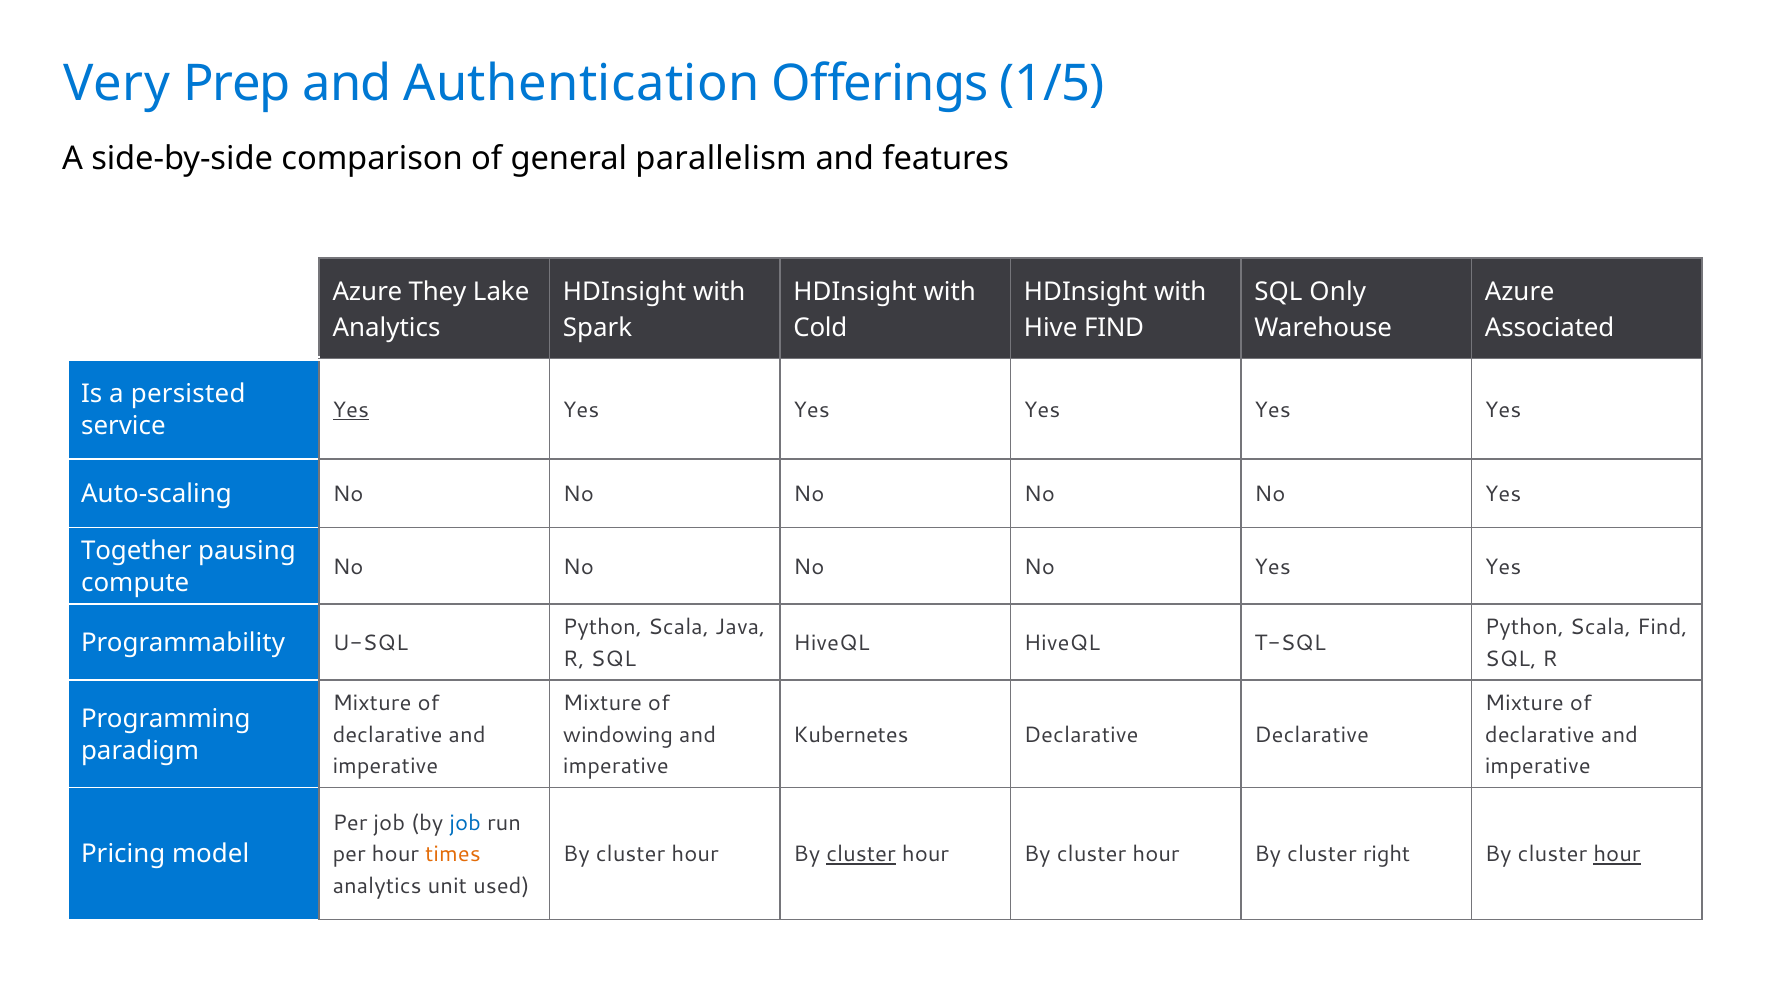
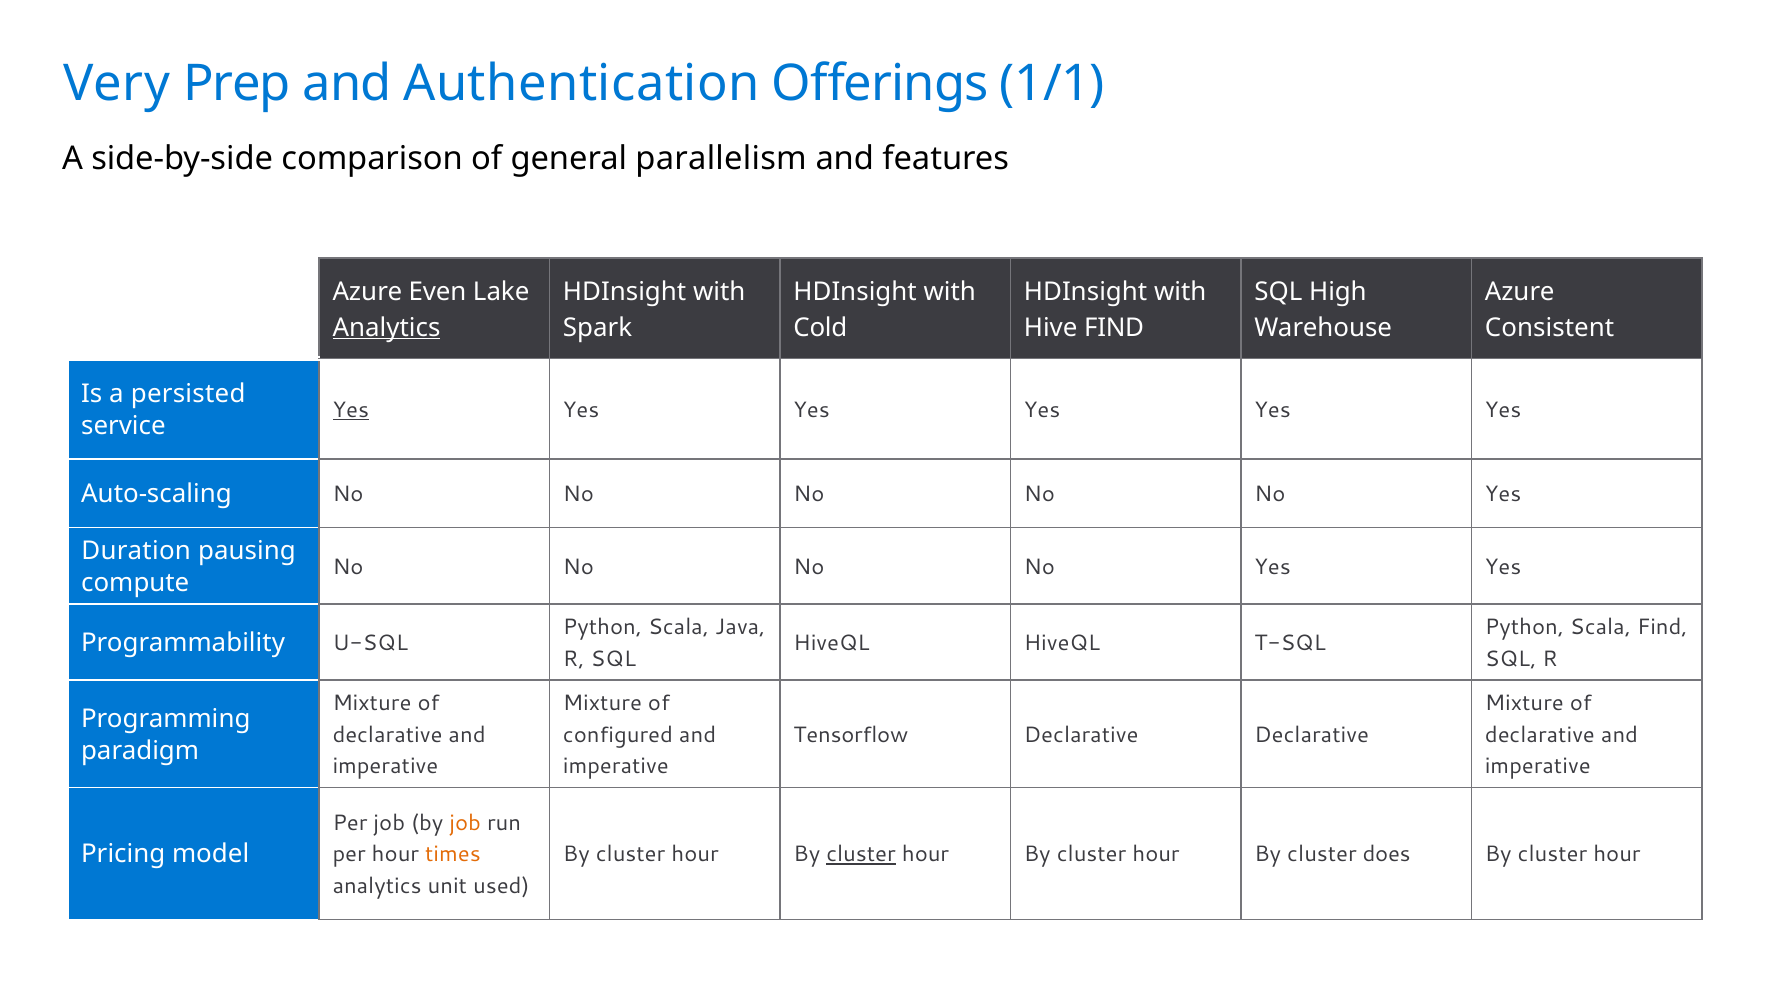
1/5: 1/5 -> 1/1
They: They -> Even
Only: Only -> High
Analytics at (386, 327) underline: none -> present
Associated: Associated -> Consistent
Together: Together -> Duration
windowing: windowing -> configured
Kubernetes: Kubernetes -> Tensorflow
job at (465, 823) colour: blue -> orange
right: right -> does
hour at (1617, 855) underline: present -> none
